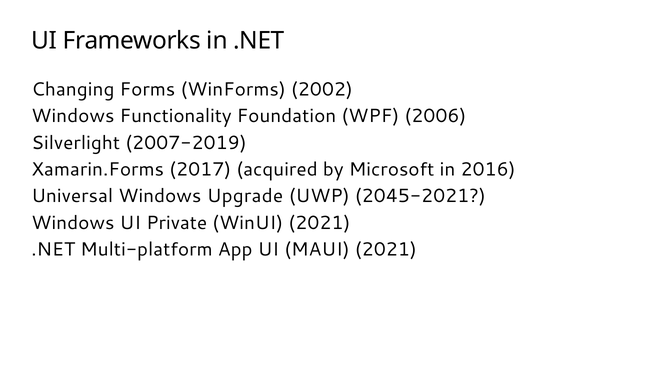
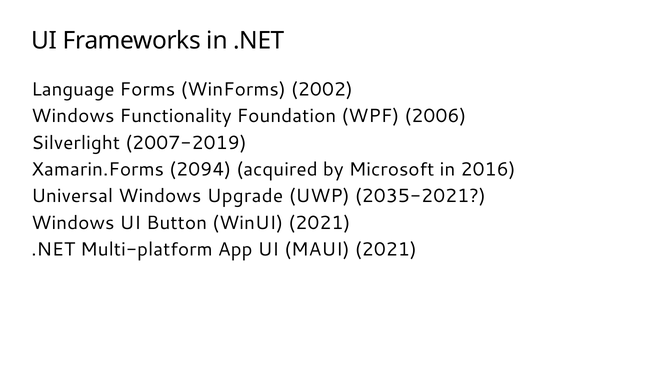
Changing: Changing -> Language
2017: 2017 -> 2094
2045-2021: 2045-2021 -> 2035-2021
Private: Private -> Button
